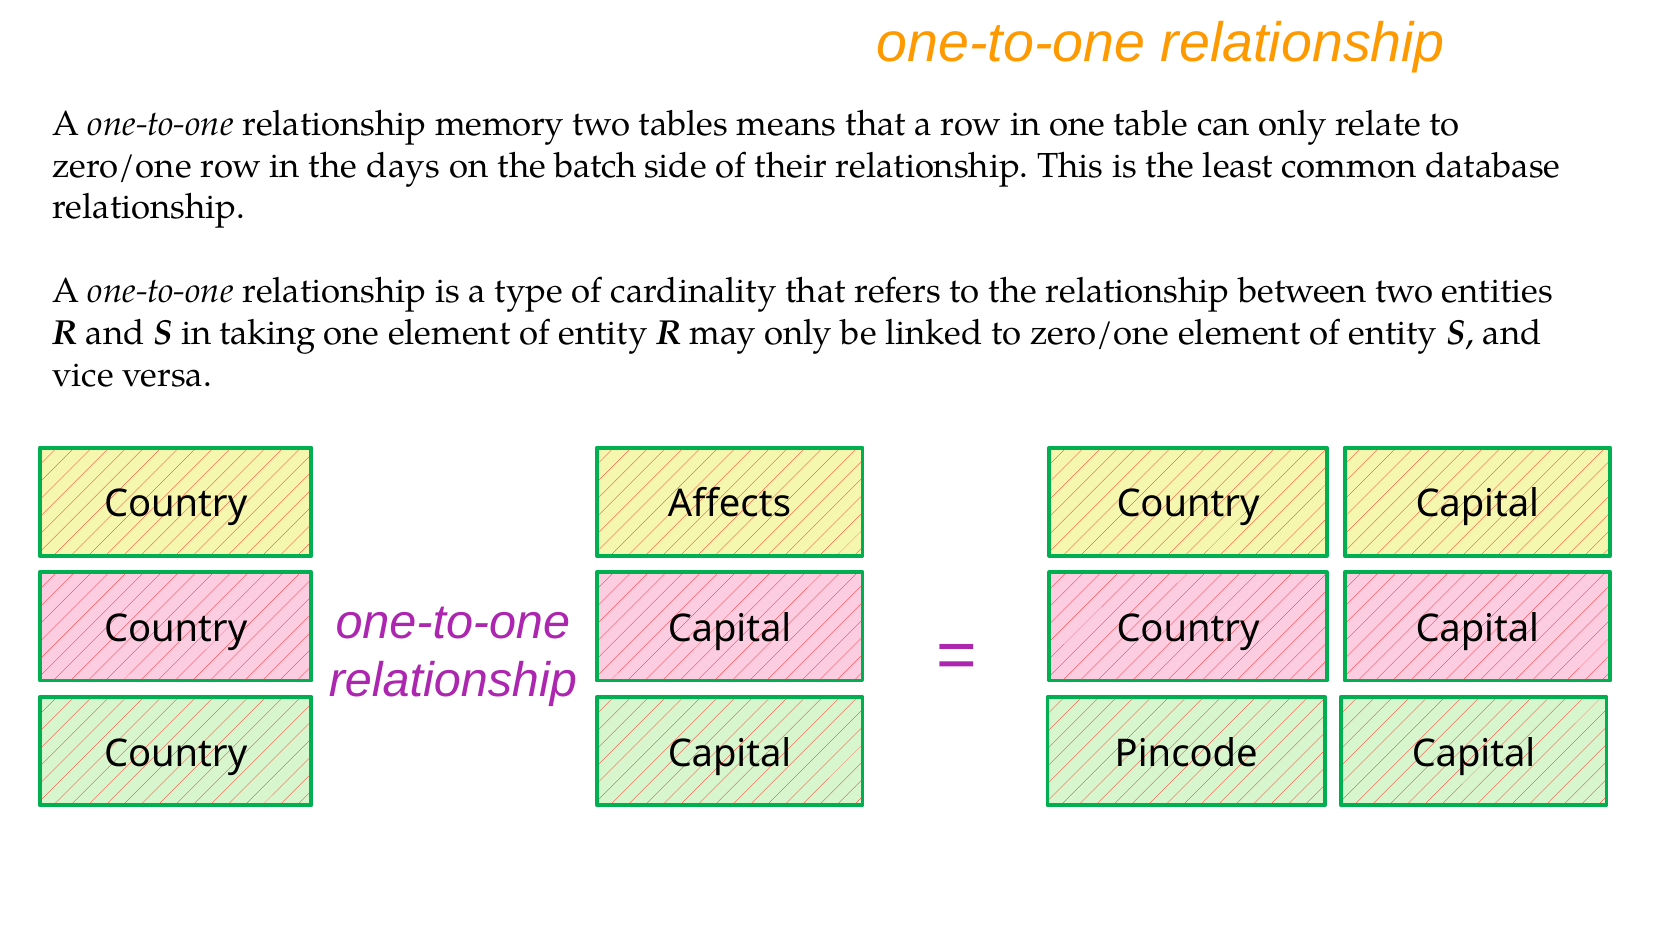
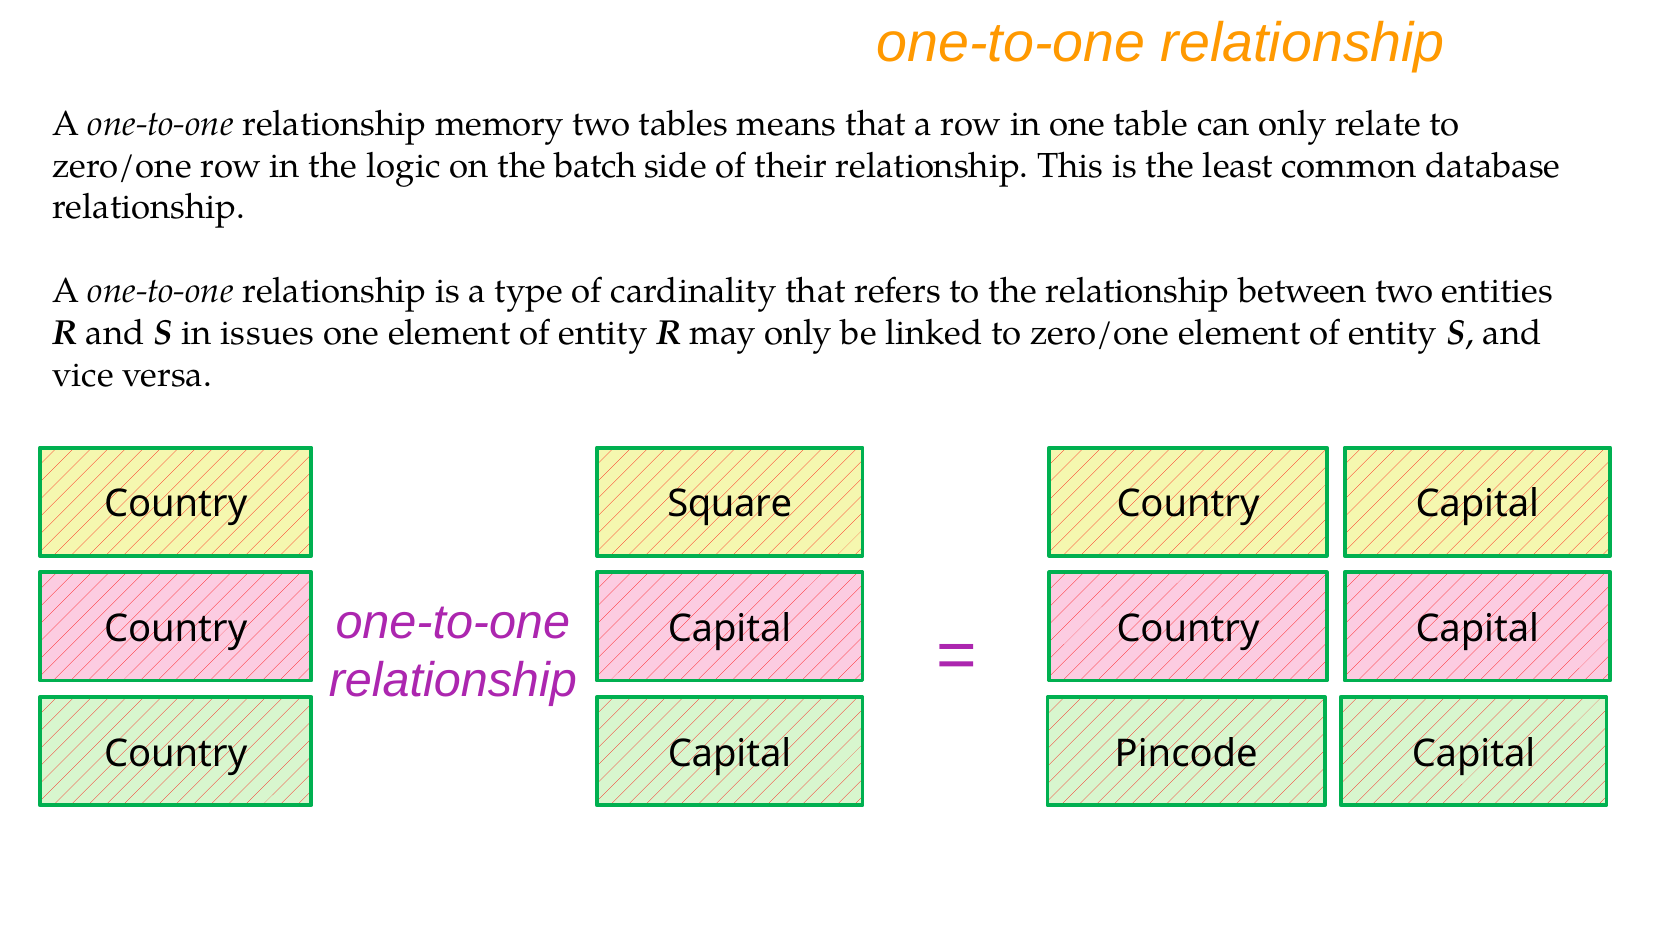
days: days -> logic
taking: taking -> issues
Affects: Affects -> Square
